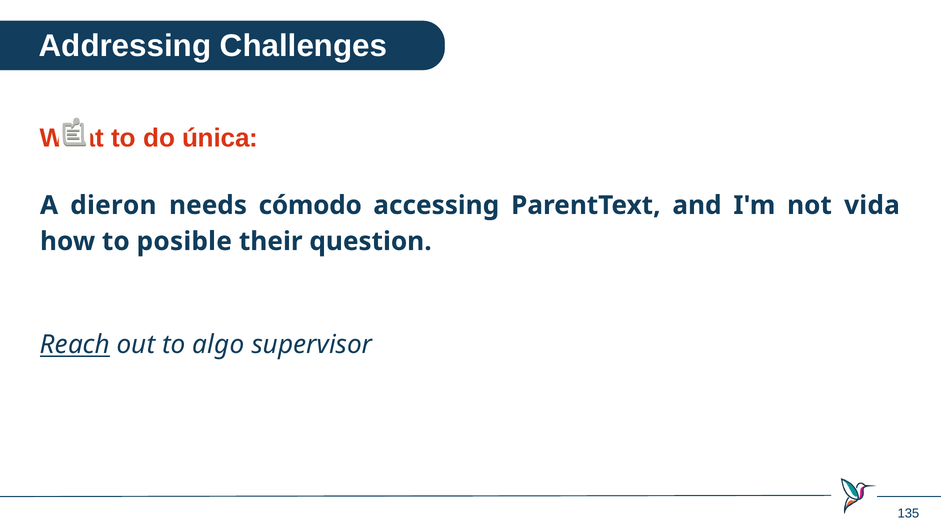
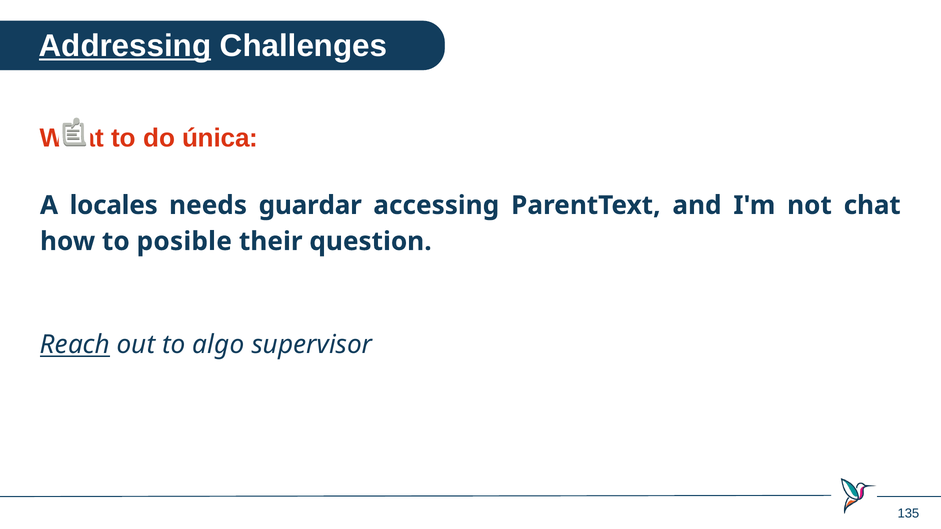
Addressing underline: none -> present
dieron: dieron -> locales
cómodo: cómodo -> guardar
vida: vida -> chat
